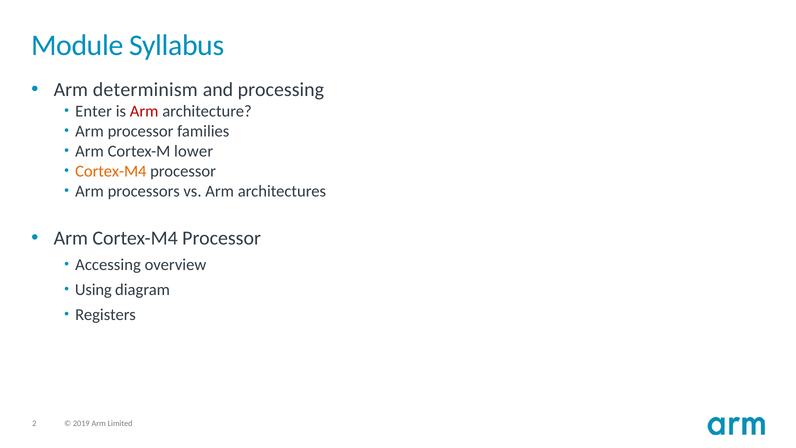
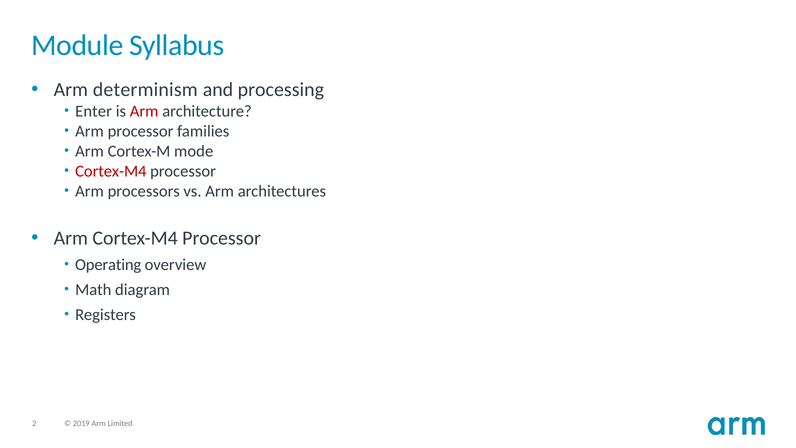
lower: lower -> mode
Cortex-M4 at (111, 171) colour: orange -> red
Accessing: Accessing -> Operating
Using: Using -> Math
